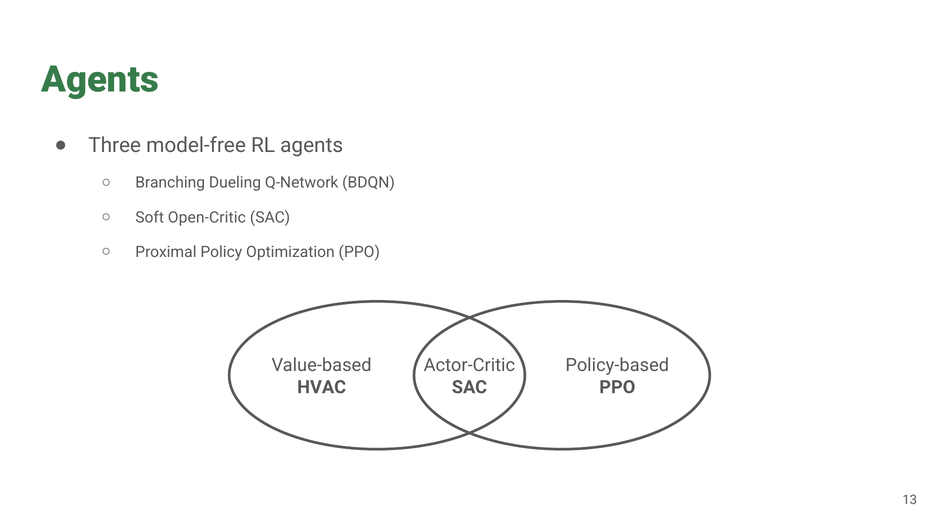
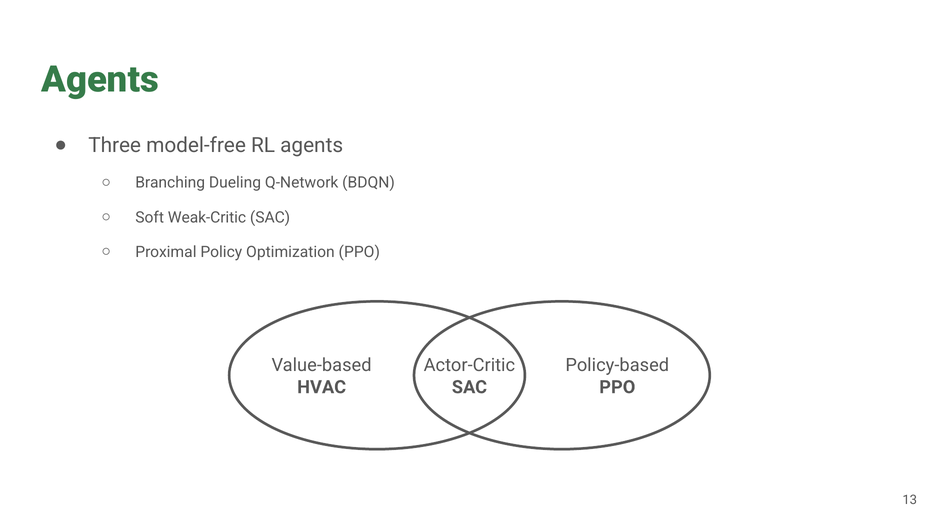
Open-Critic: Open-Critic -> Weak-Critic
